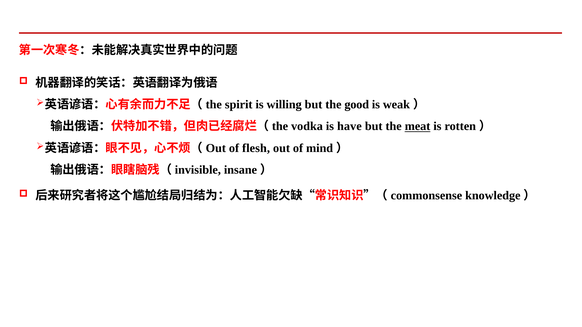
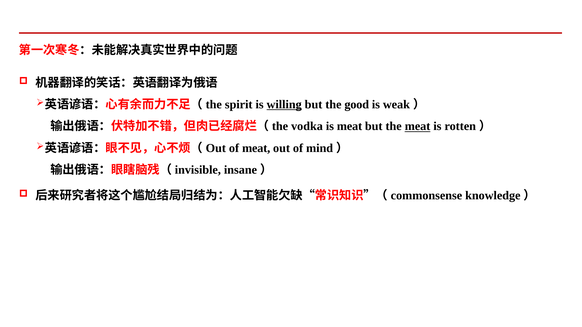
willing underline: none -> present
is have: have -> meat
of flesh: flesh -> meat
